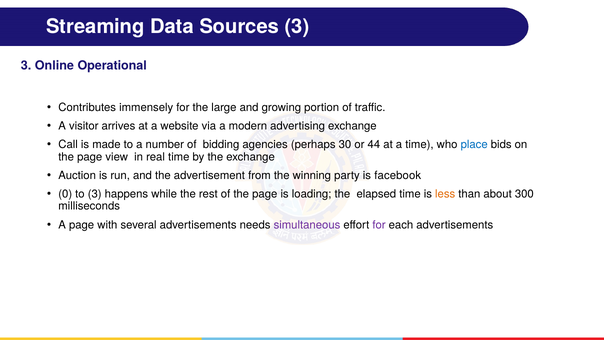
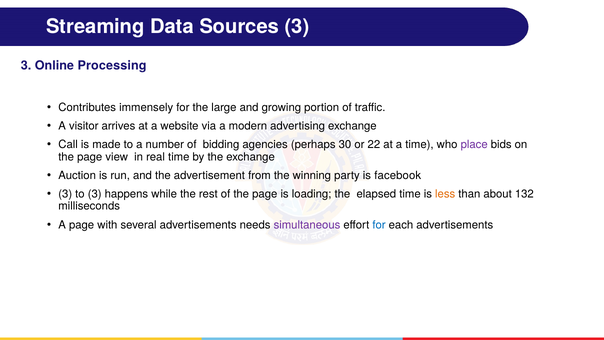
Operational: Operational -> Processing
44: 44 -> 22
place colour: blue -> purple
0 at (65, 194): 0 -> 3
300: 300 -> 132
for at (379, 225) colour: purple -> blue
